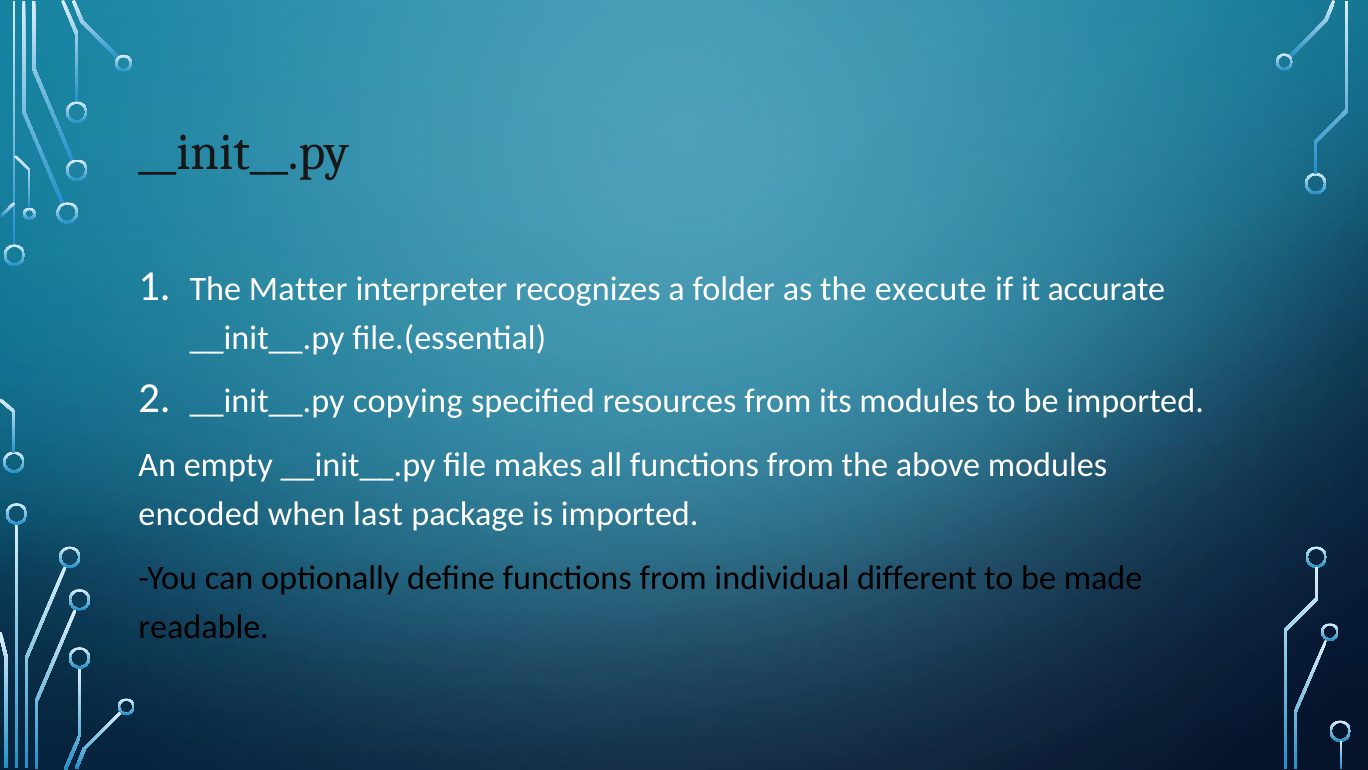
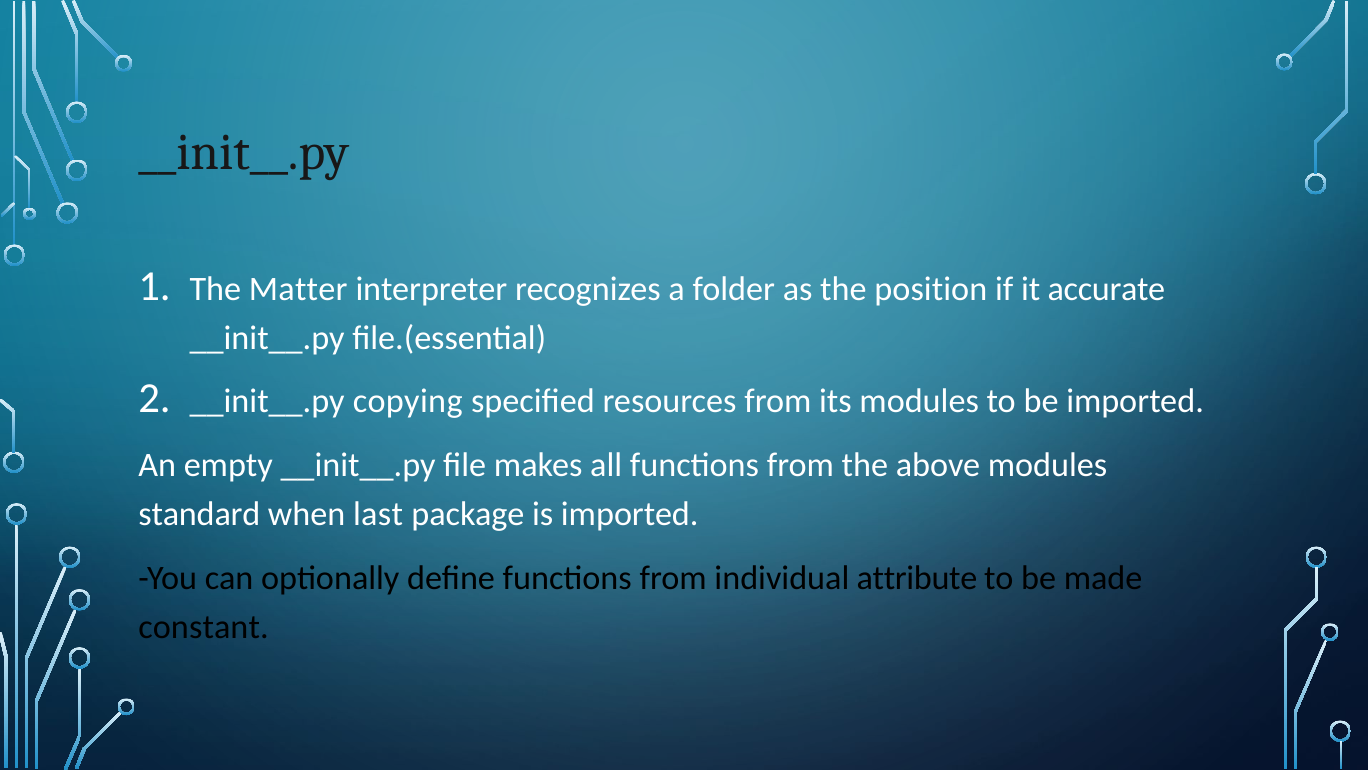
execute: execute -> position
encoded: encoded -> standard
different: different -> attribute
readable: readable -> constant
